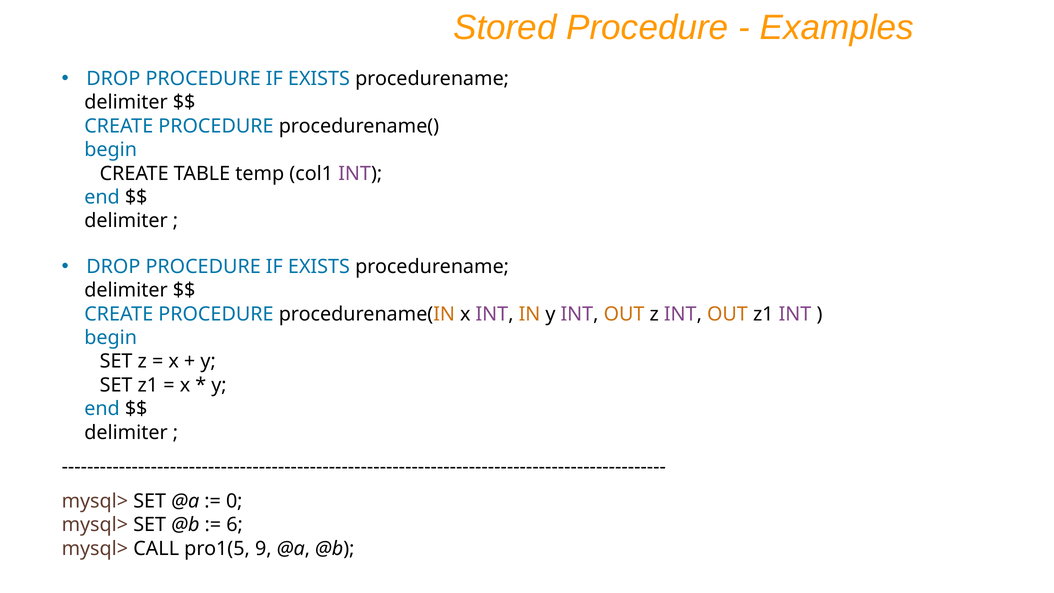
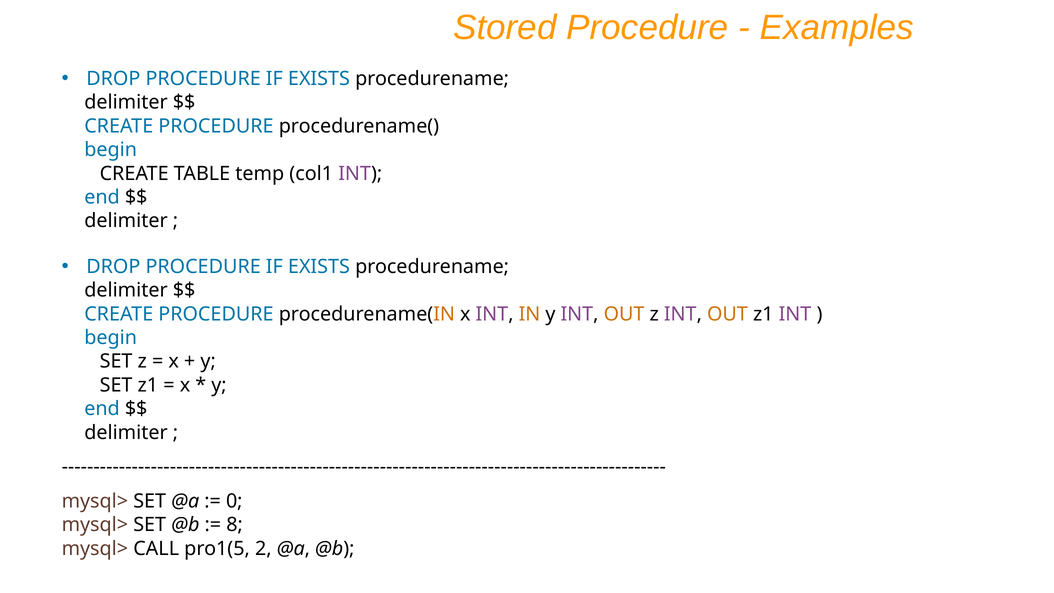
6: 6 -> 8
9: 9 -> 2
